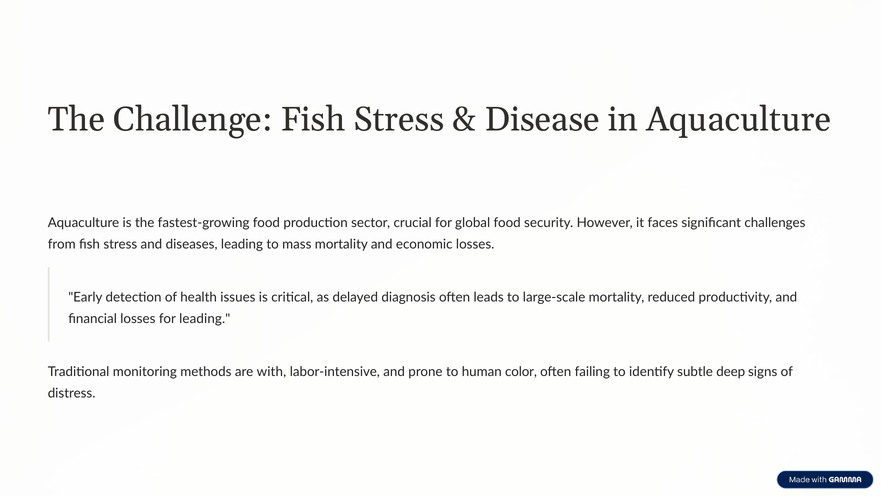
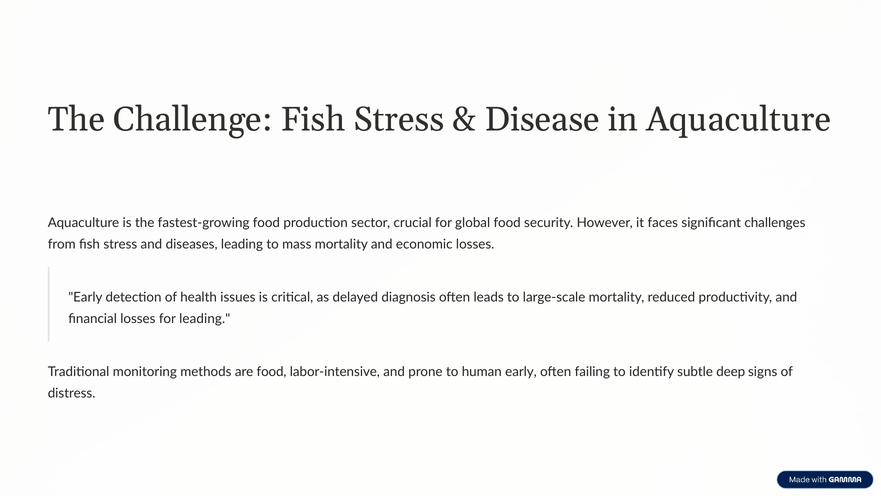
are with: with -> food
human color: color -> early
